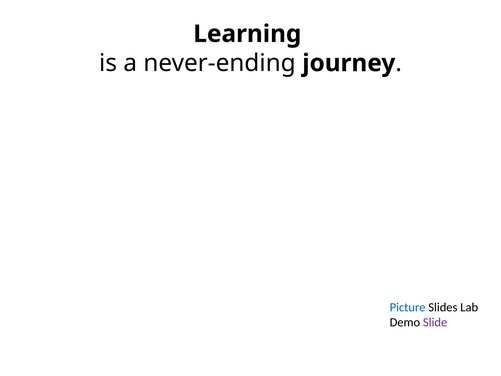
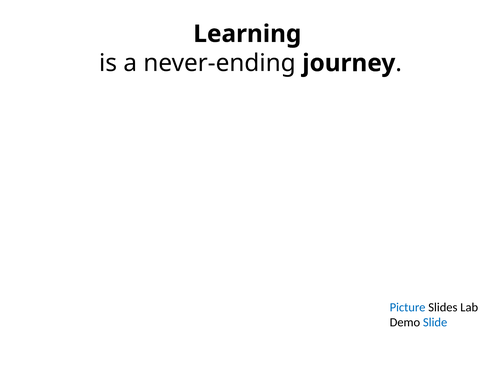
Slide colour: purple -> blue
